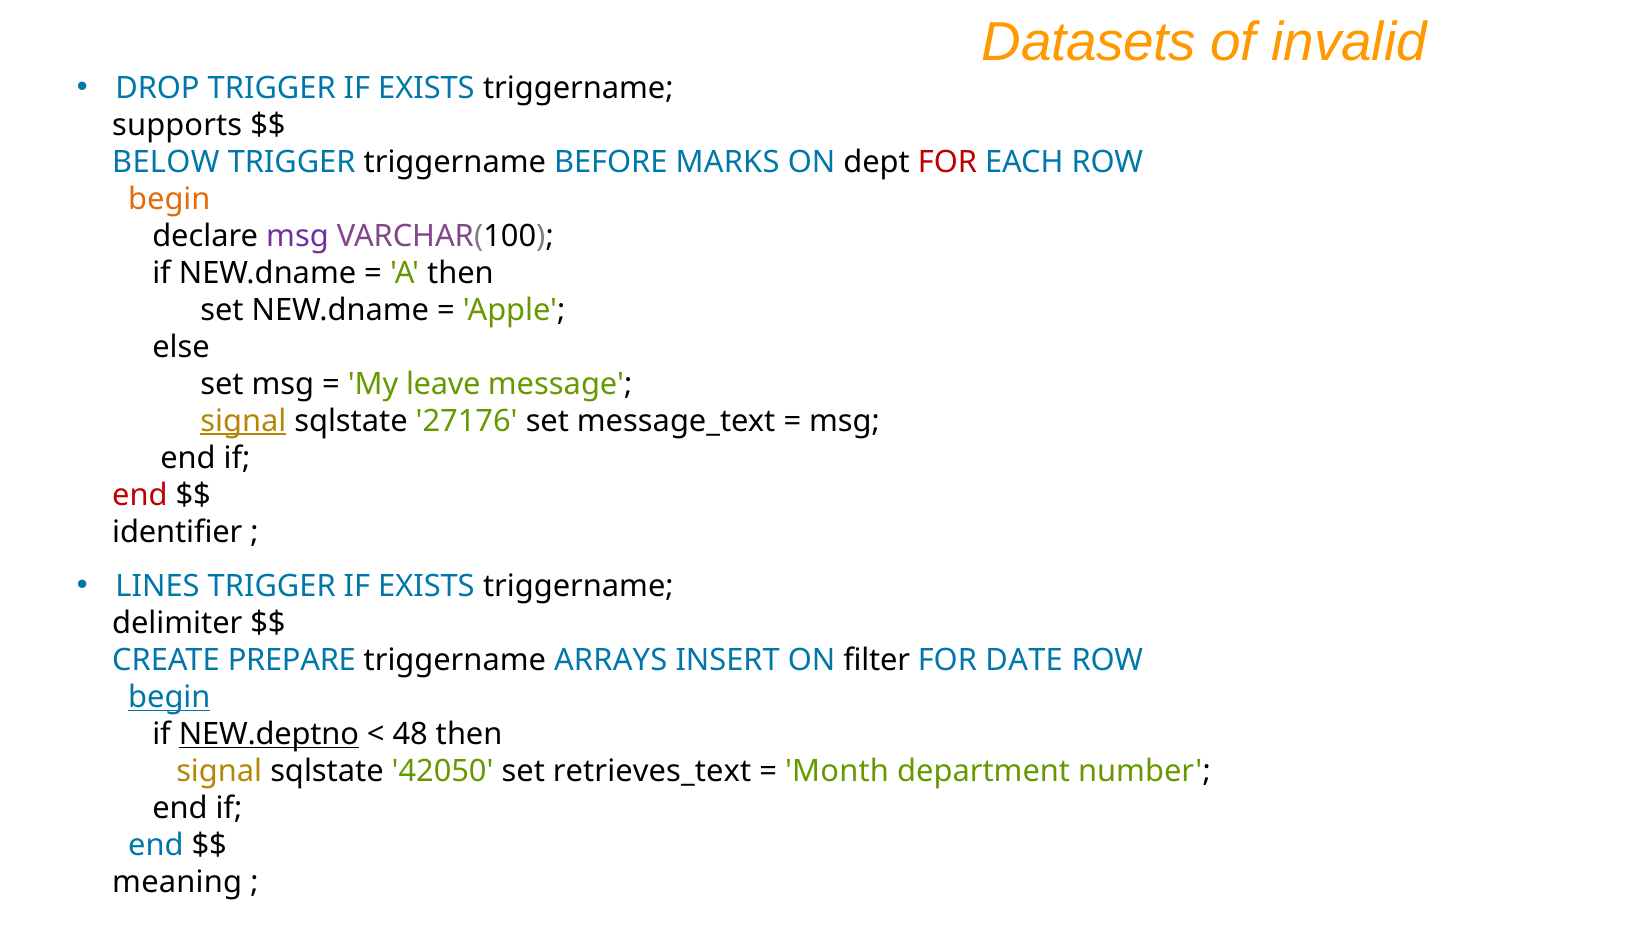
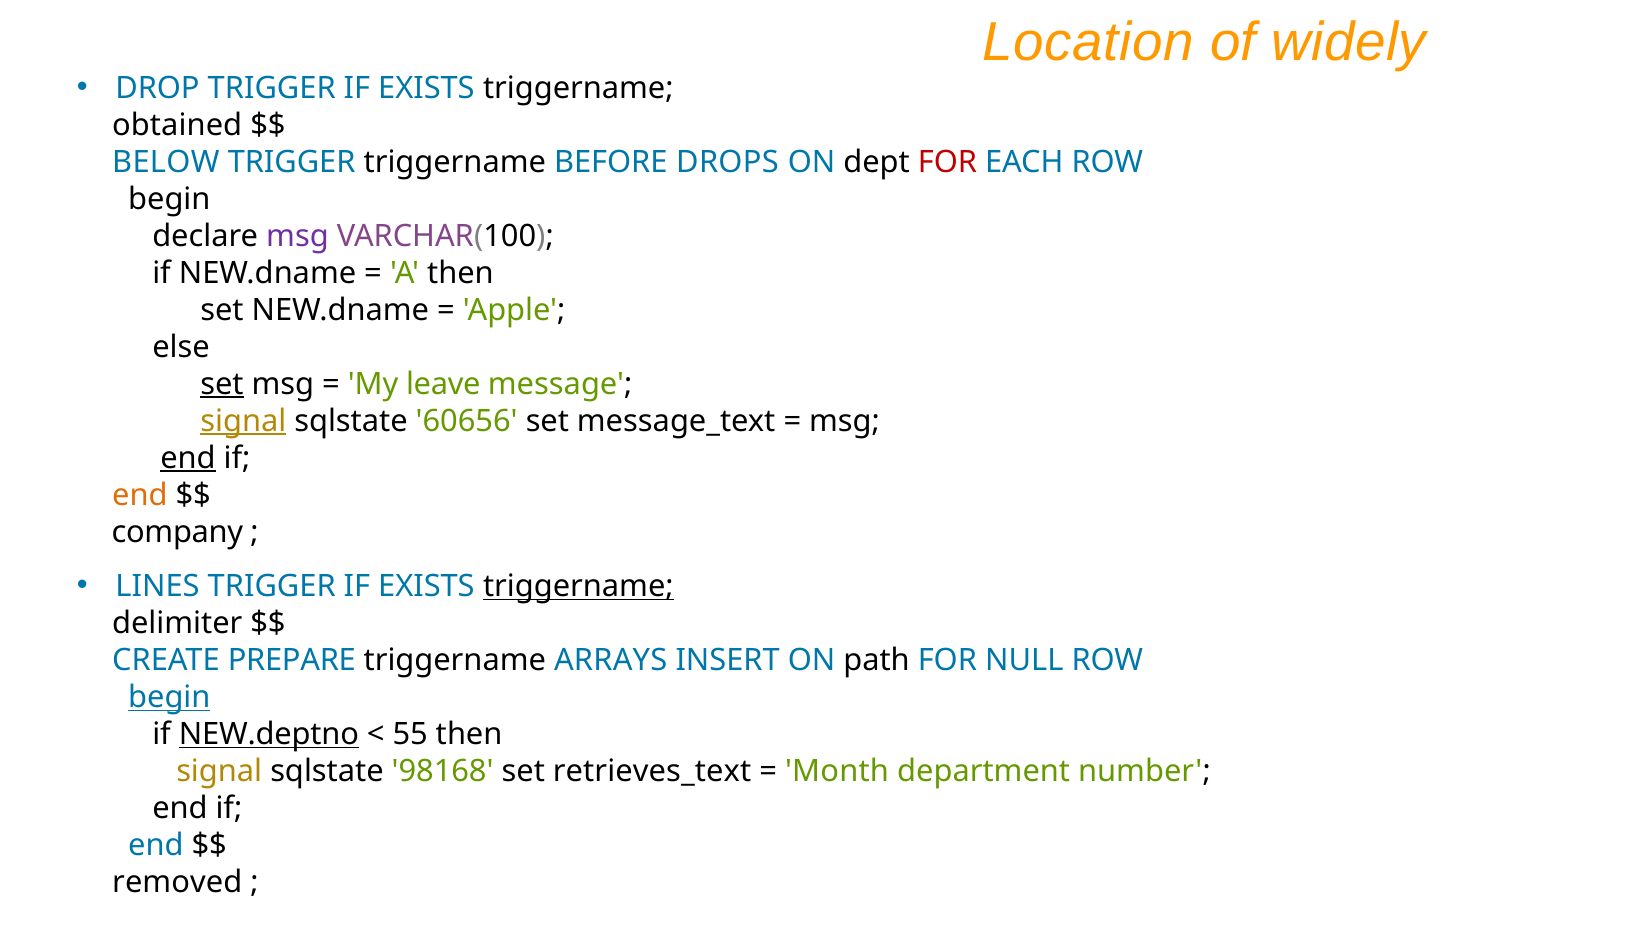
Datasets: Datasets -> Location
invalid: invalid -> widely
supports: supports -> obtained
MARKS: MARKS -> DROPS
begin at (169, 199) colour: orange -> black
set at (222, 384) underline: none -> present
27176: 27176 -> 60656
end at (188, 458) underline: none -> present
end at (140, 495) colour: red -> orange
identifier: identifier -> company
triggername at (578, 586) underline: none -> present
filter: filter -> path
DATE: DATE -> NULL
48: 48 -> 55
42050: 42050 -> 98168
meaning: meaning -> removed
